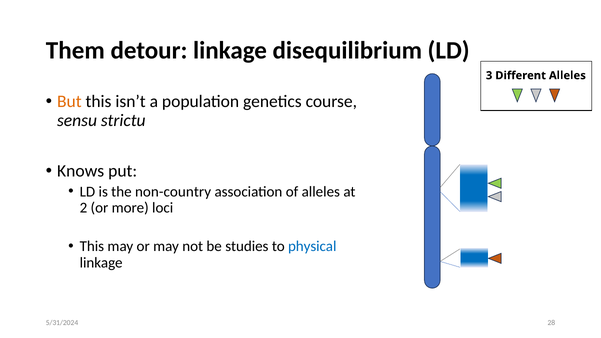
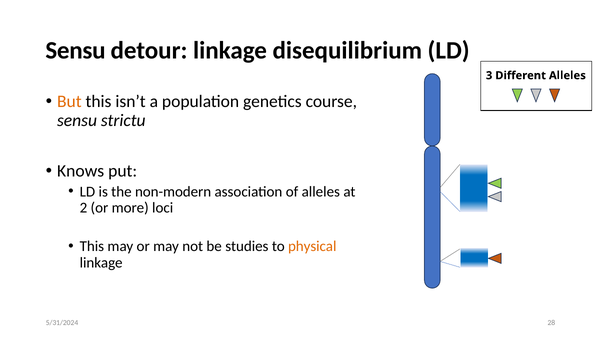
Them at (75, 50): Them -> Sensu
non-country: non-country -> non-modern
physical colour: blue -> orange
